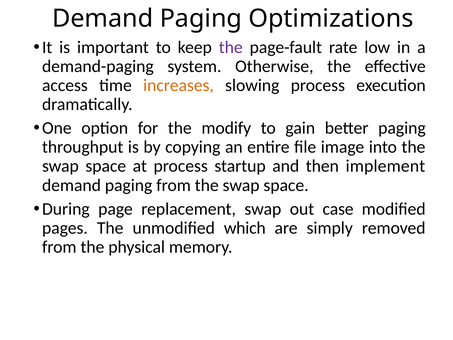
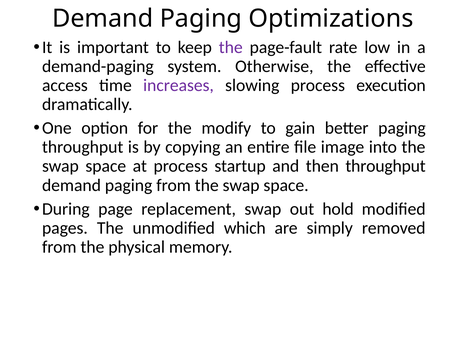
increases colour: orange -> purple
then implement: implement -> throughput
case: case -> hold
